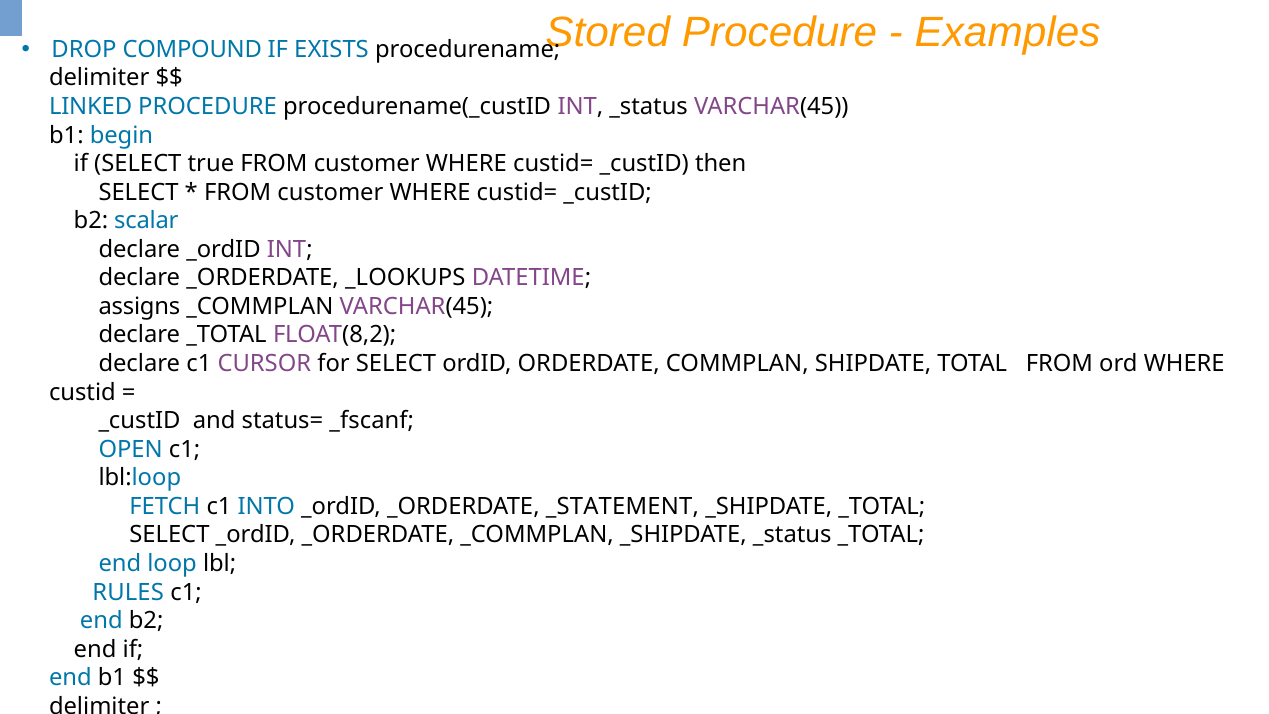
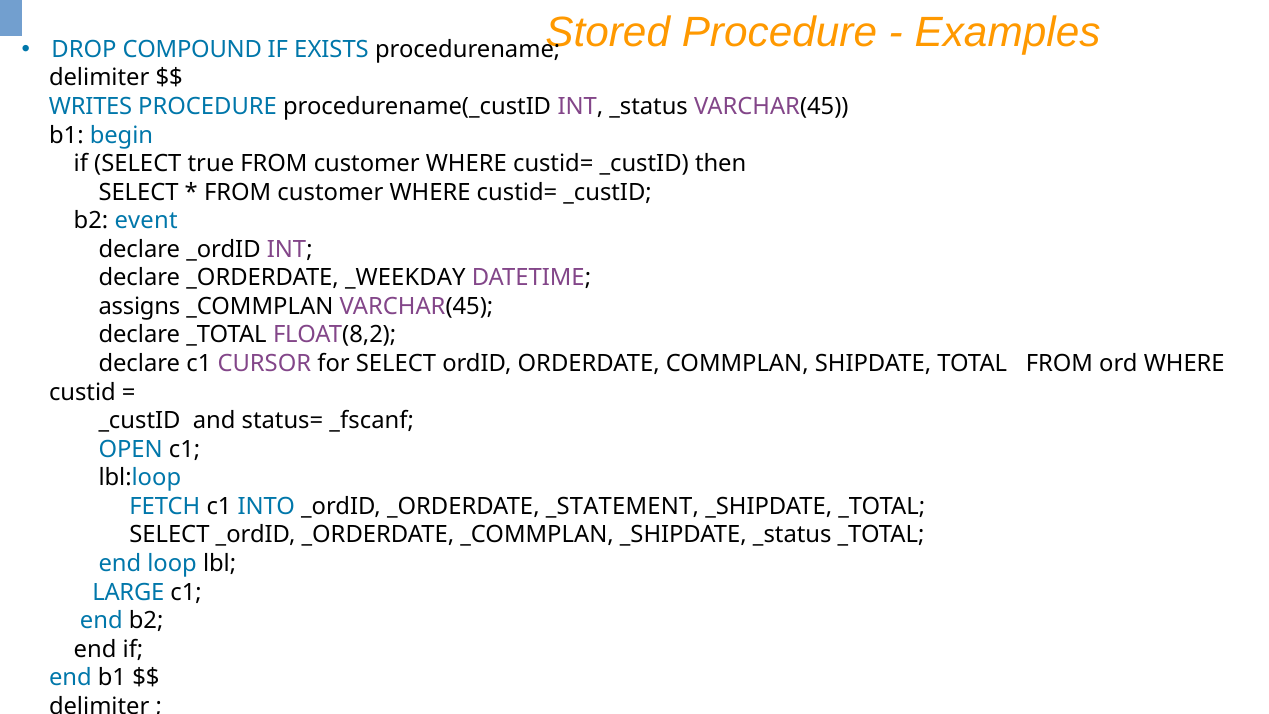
LINKED: LINKED -> WRITES
scalar: scalar -> event
_LOOKUPS: _LOOKUPS -> _WEEKDAY
RULES: RULES -> LARGE
